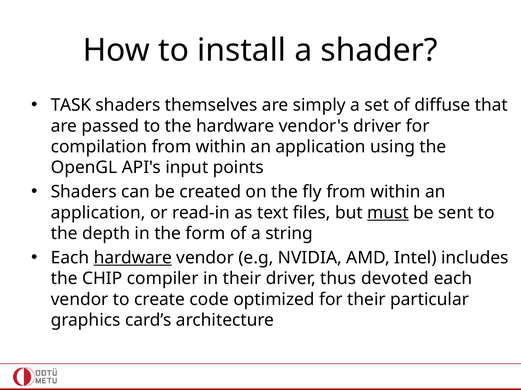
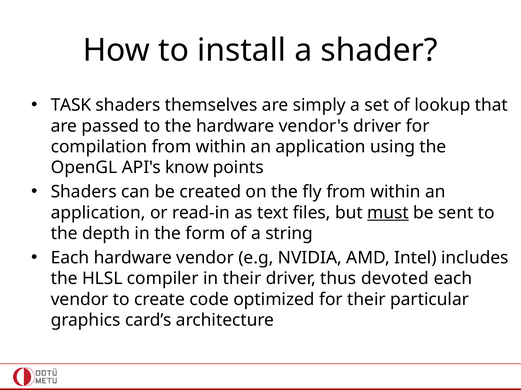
diffuse: diffuse -> lookup
input: input -> know
hardware at (133, 258) underline: present -> none
CHIP: CHIP -> HLSL
